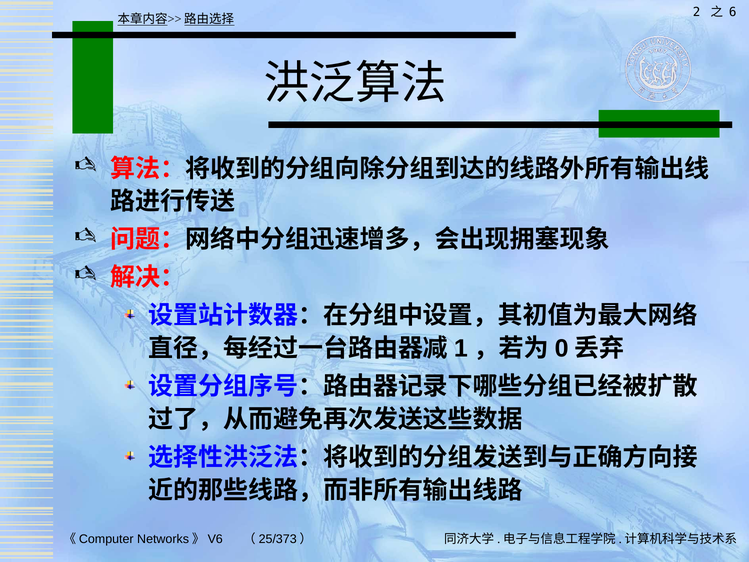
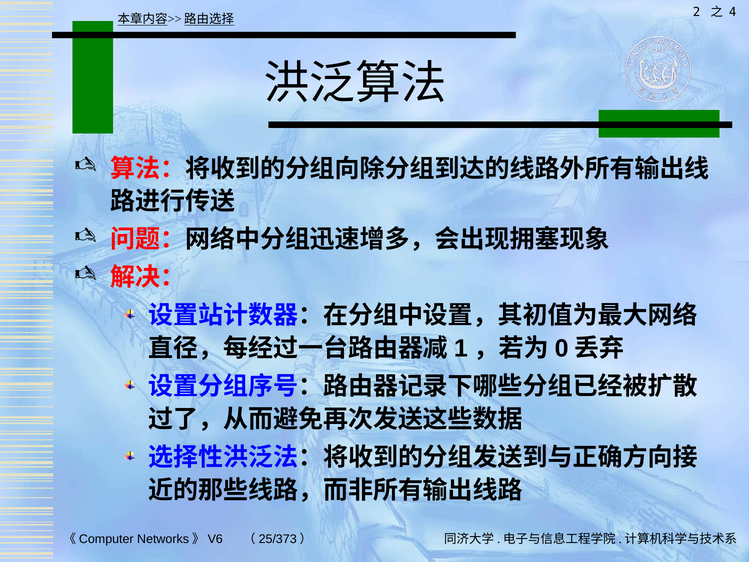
6: 6 -> 4
